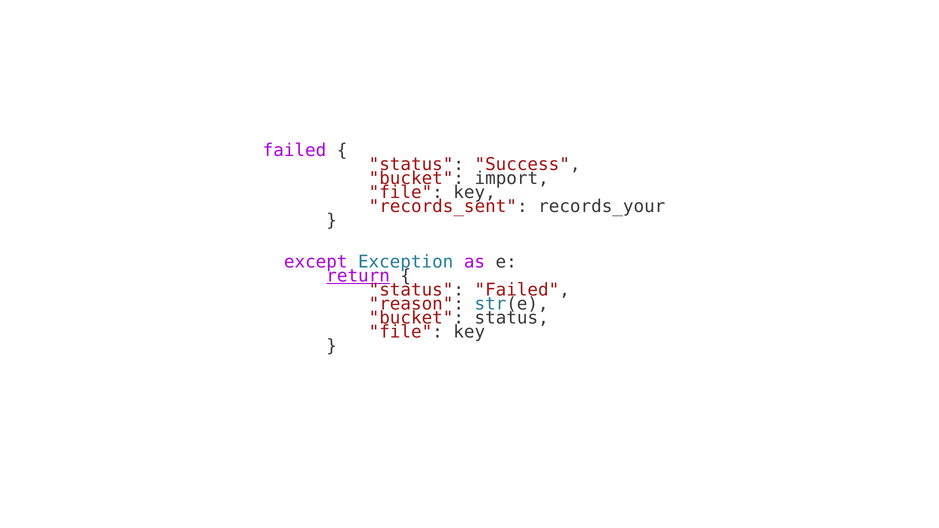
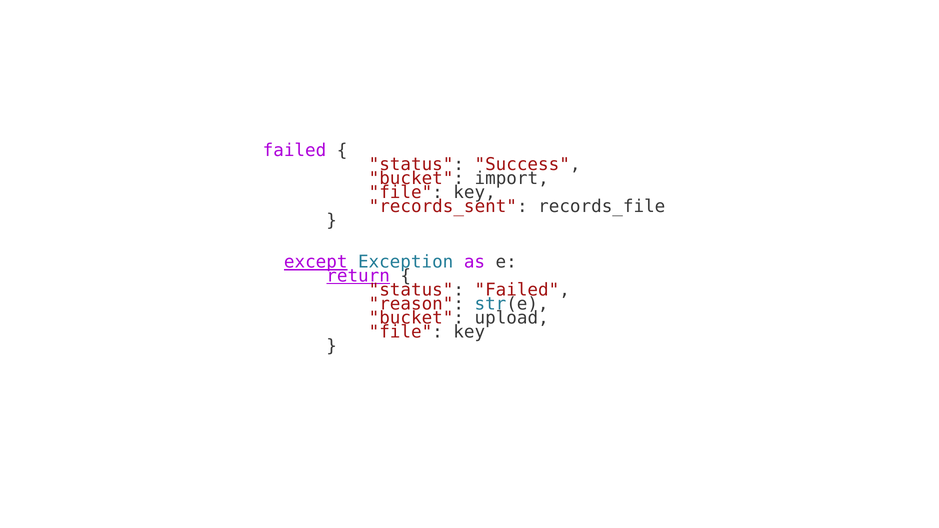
records_your: records_your -> records_file
except underline: none -> present
bucket status: status -> upload
